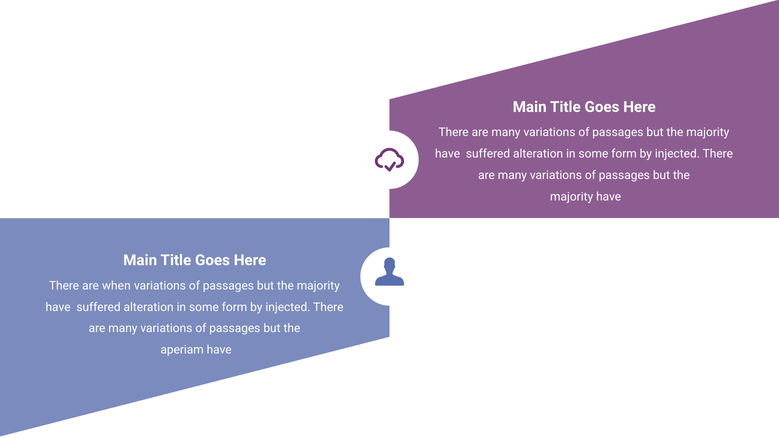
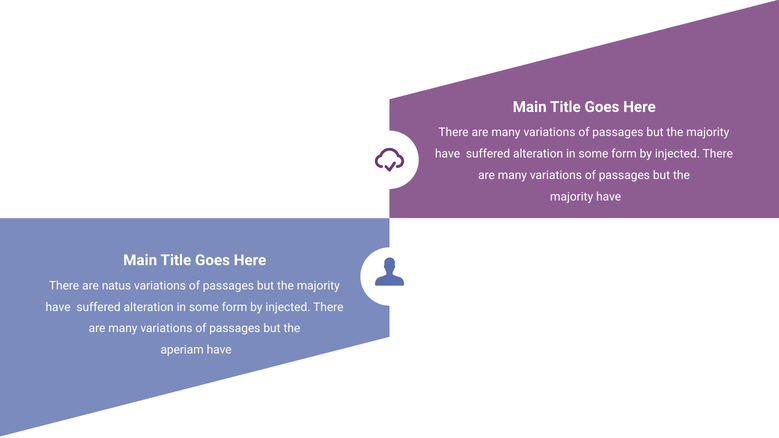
when: when -> natus
